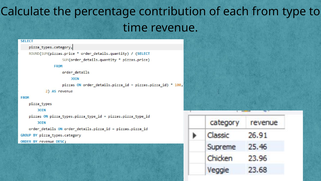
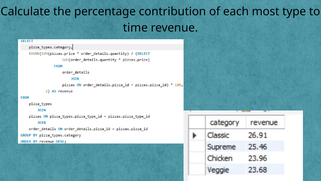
from: from -> most
